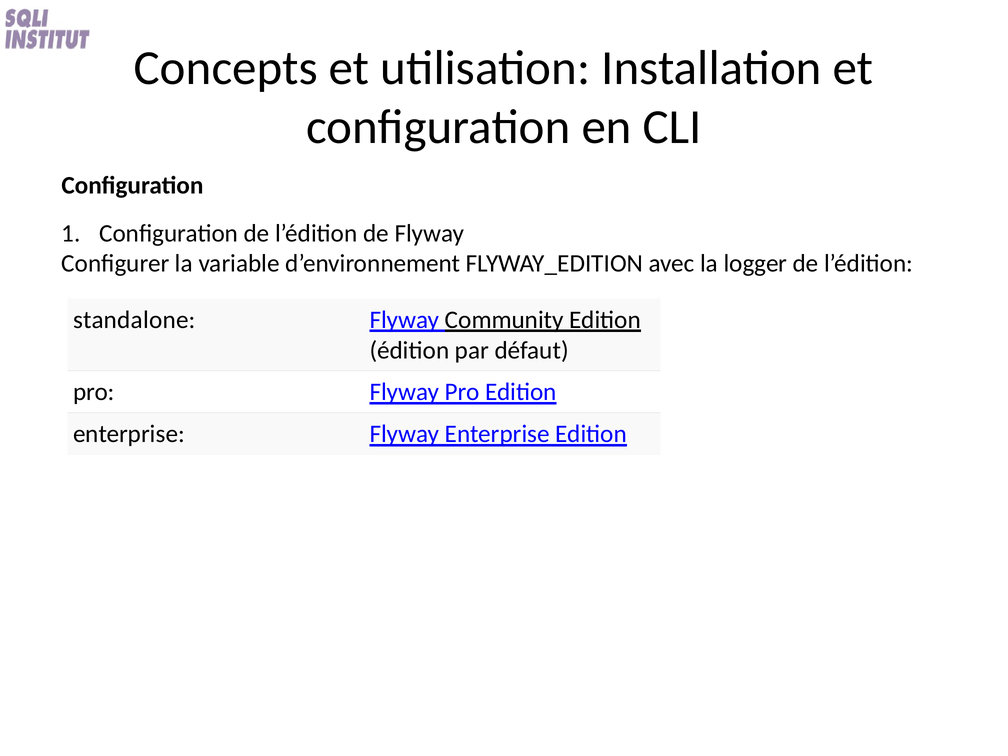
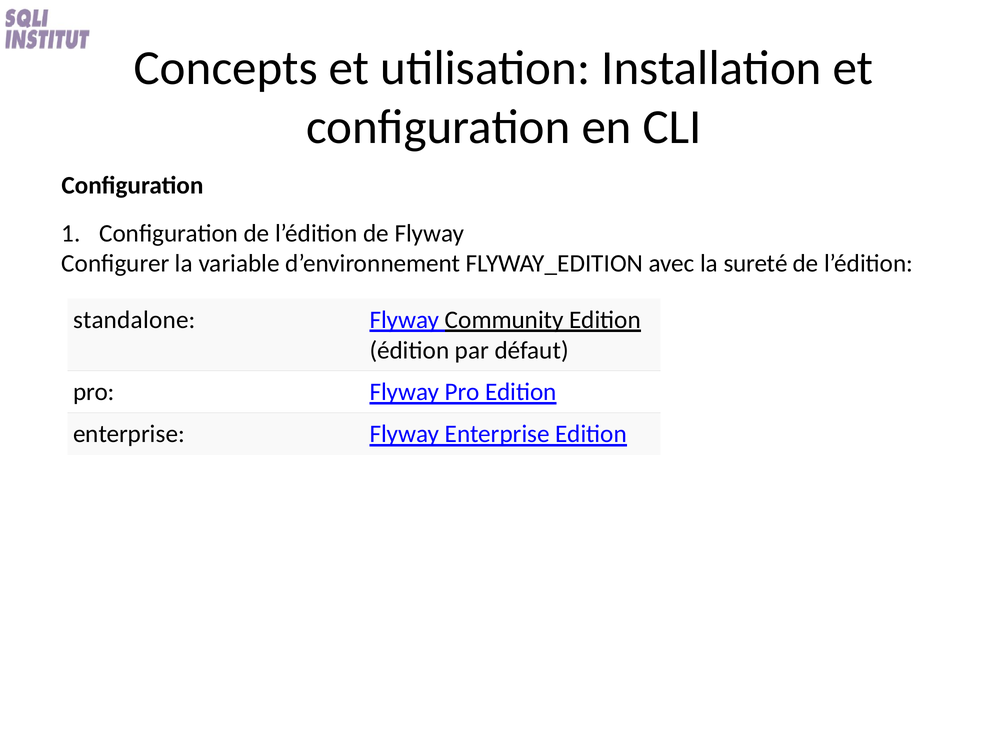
logger: logger -> sureté
